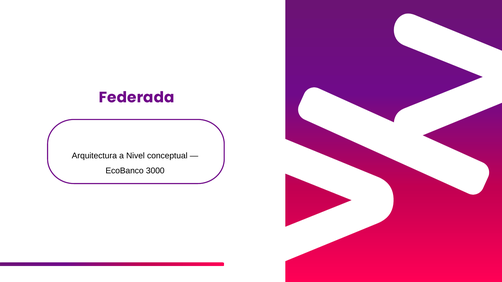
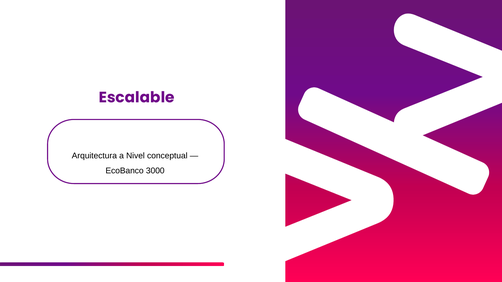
Federada: Federada -> Escalable
